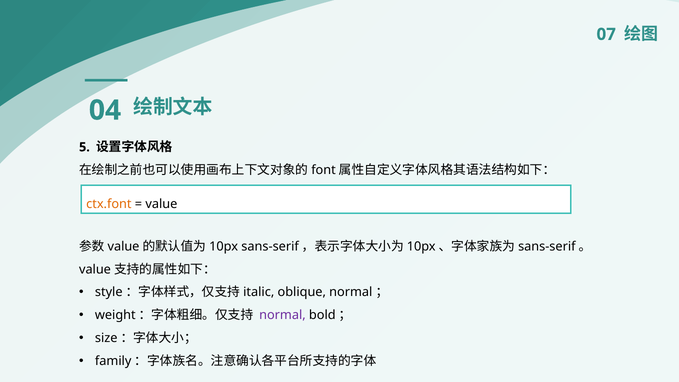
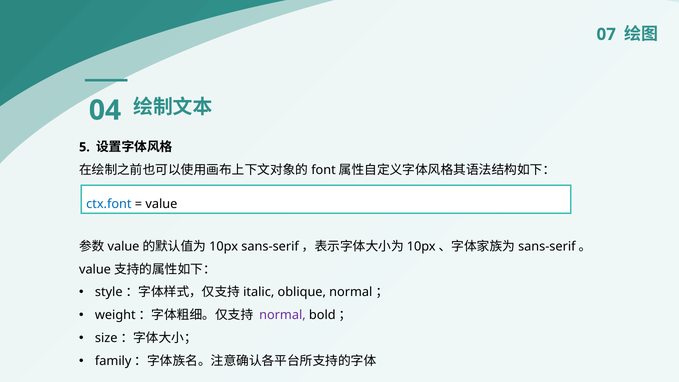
ctx.font colour: orange -> blue
